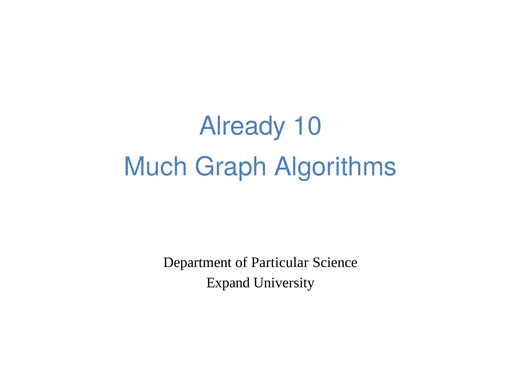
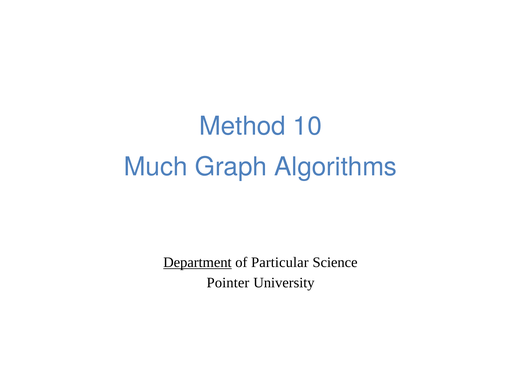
Already: Already -> Method
Department underline: none -> present
Expand: Expand -> Pointer
